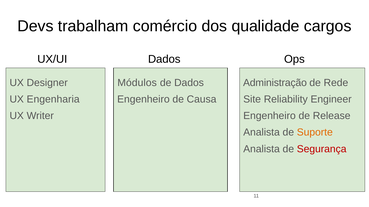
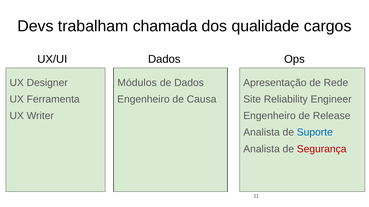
comércio: comércio -> chamada
Administração: Administração -> Apresentação
Engenharia: Engenharia -> Ferramenta
Suporte colour: orange -> blue
